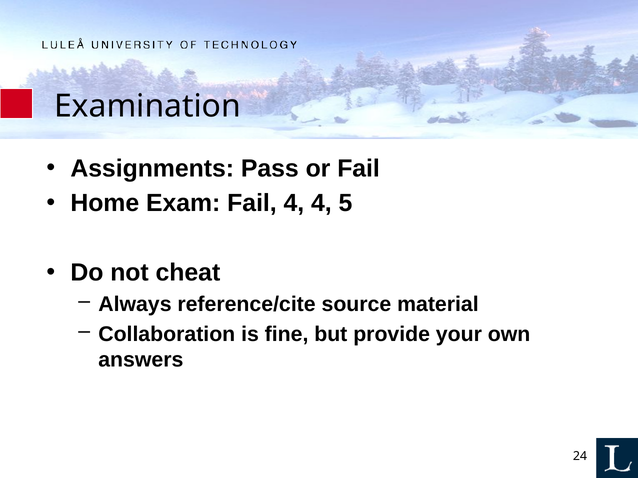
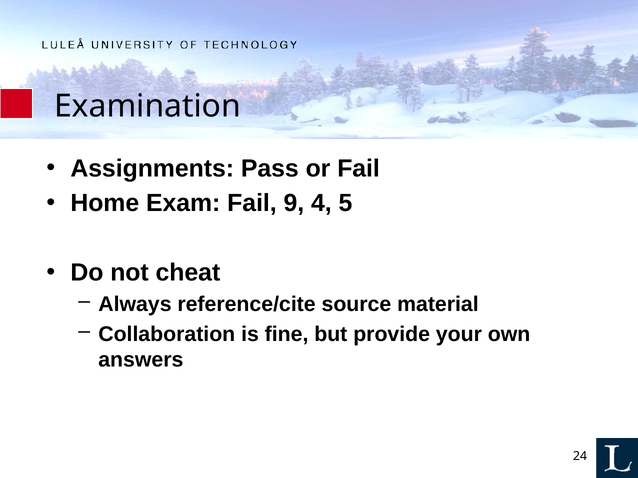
Fail 4: 4 -> 9
